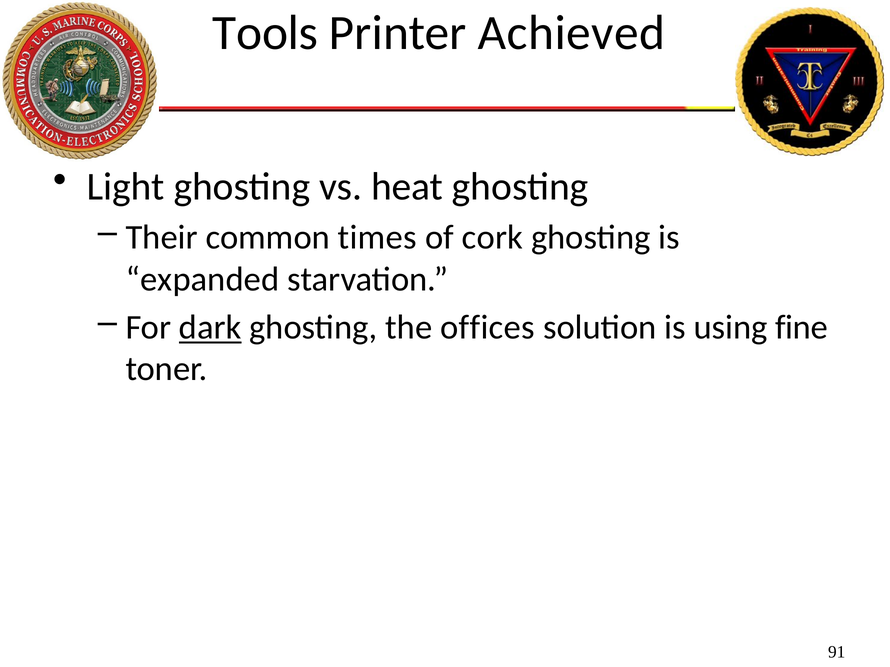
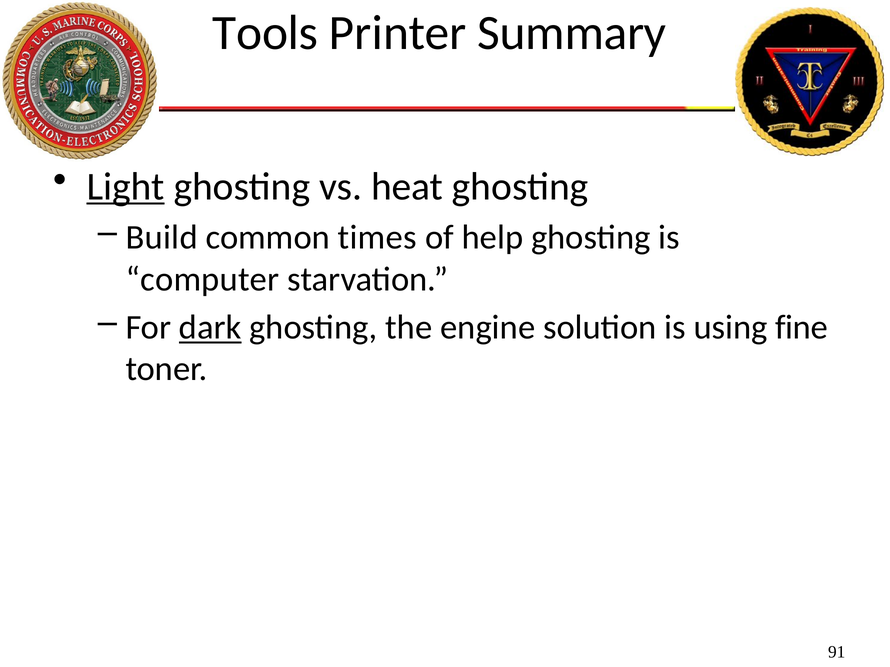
Achieved: Achieved -> Summary
Light underline: none -> present
Their: Their -> Build
cork: cork -> help
expanded: expanded -> computer
offices: offices -> engine
